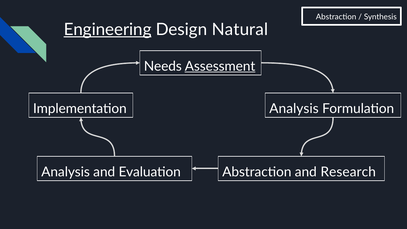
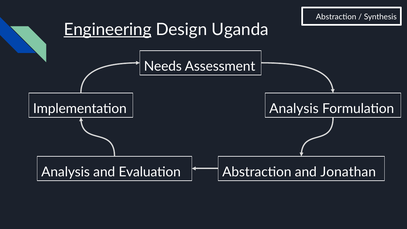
Natural: Natural -> Uganda
Assessment underline: present -> none
Research: Research -> Jonathan
